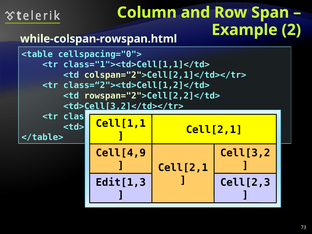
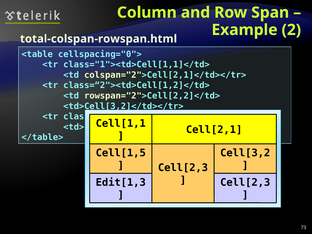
while-colspan-rowspan.html: while-colspan-rowspan.html -> total-colspan-rowspan.html
Cell[4,9: Cell[4,9 -> Cell[1,5
Cell[2,1 at (183, 168): Cell[2,1 -> Cell[2,3
